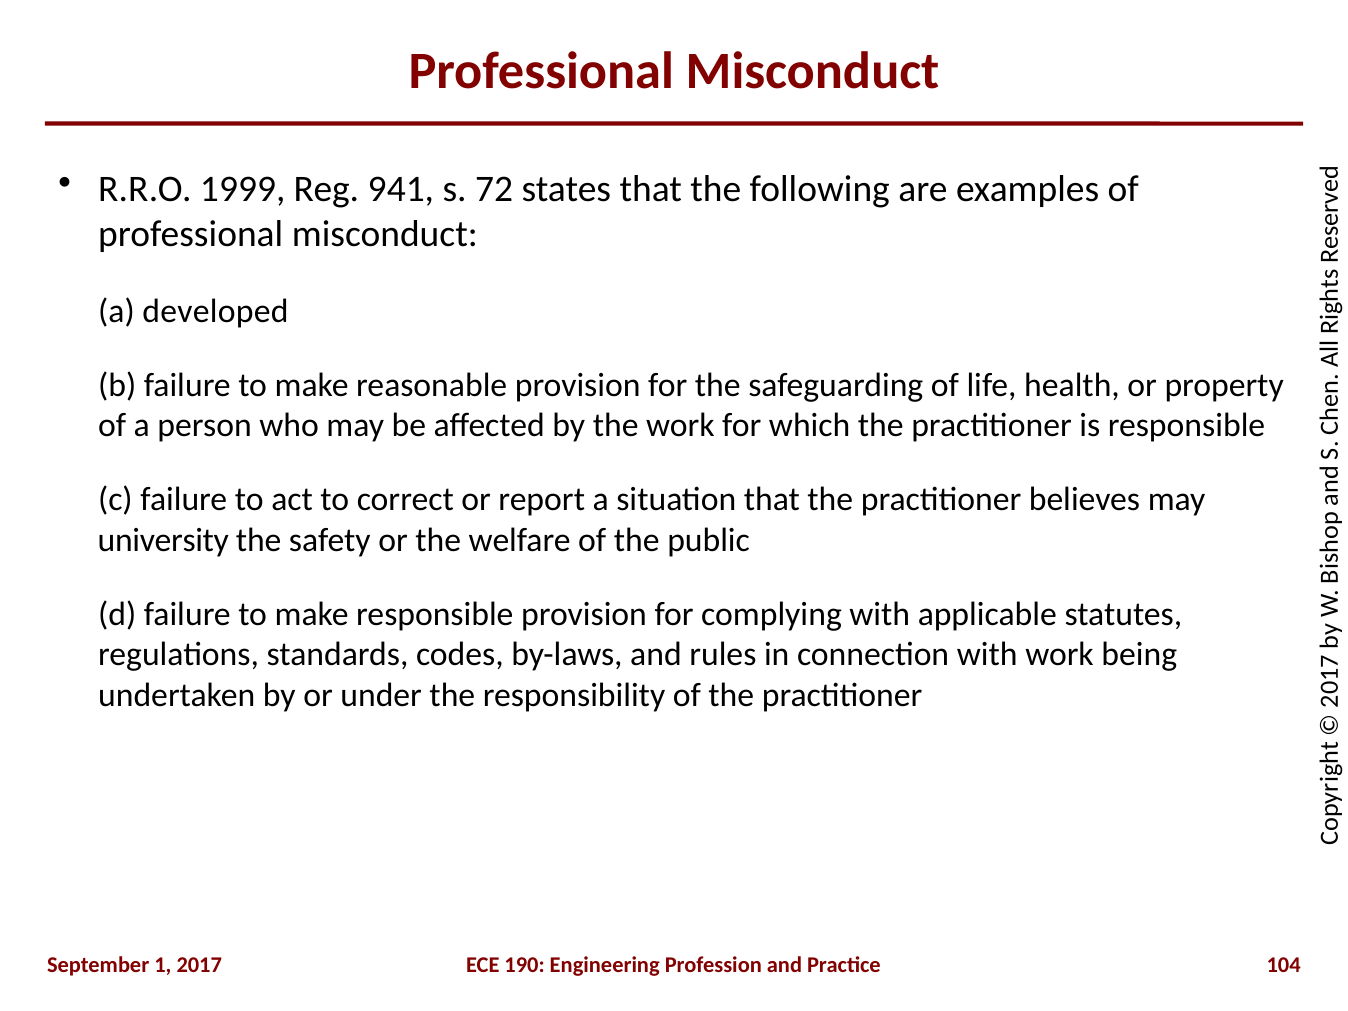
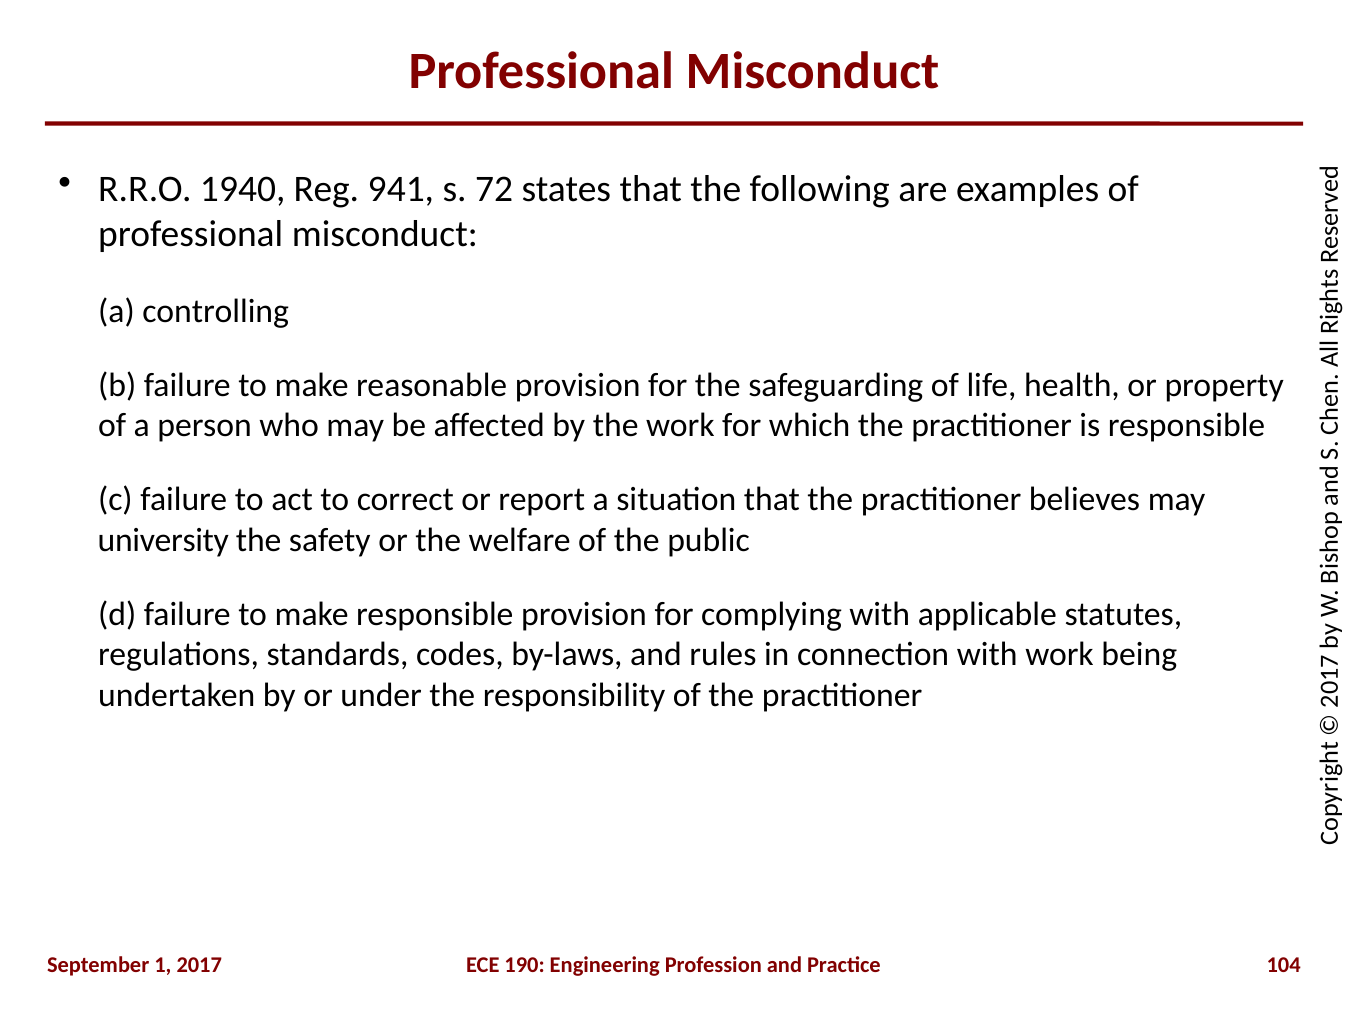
1999: 1999 -> 1940
developed: developed -> controlling
